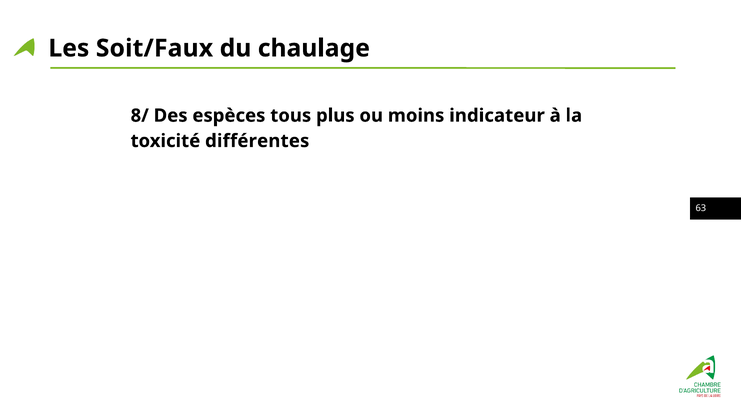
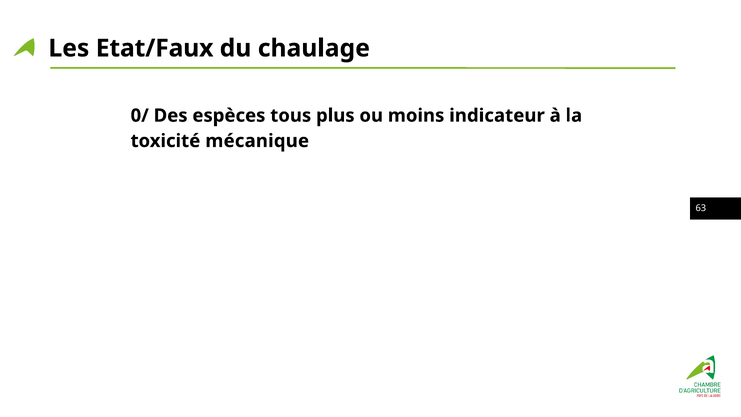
Soit/Faux: Soit/Faux -> Etat/Faux
8/: 8/ -> 0/
différentes: différentes -> mécanique
